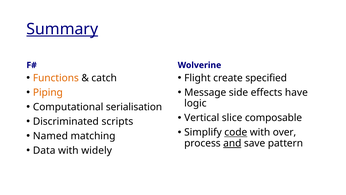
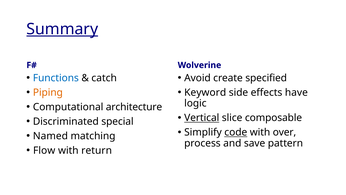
Functions colour: orange -> blue
Flight: Flight -> Avoid
Message: Message -> Keyword
serialisation: serialisation -> architecture
Vertical underline: none -> present
scripts: scripts -> special
and underline: present -> none
Data: Data -> Flow
widely: widely -> return
